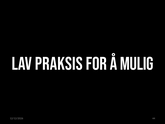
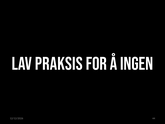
MULIG: MULIG -> INGEN
